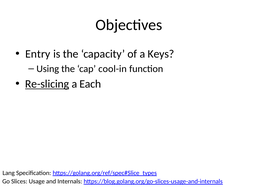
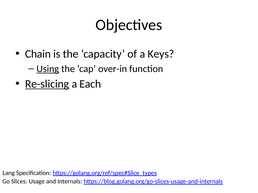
Entry: Entry -> Chain
Using underline: none -> present
cool-in: cool-in -> over-in
